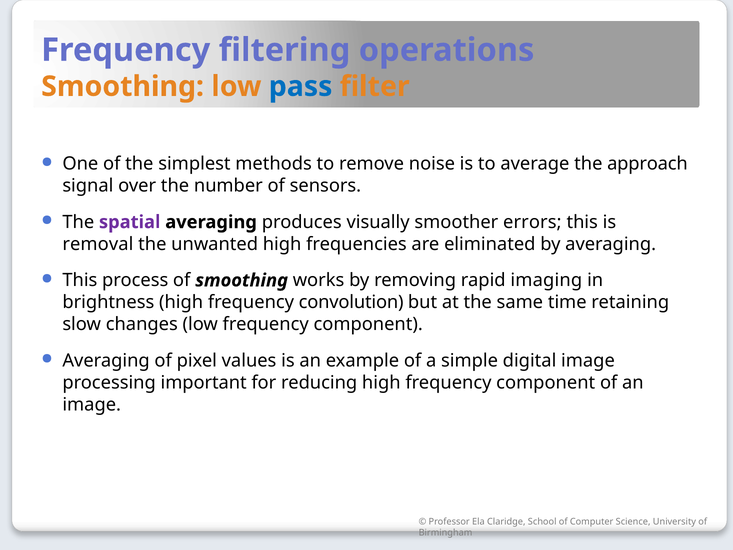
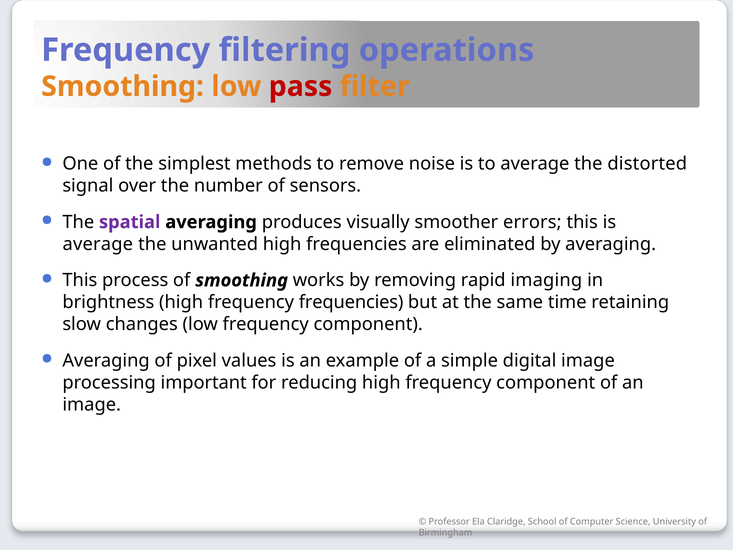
pass colour: blue -> red
approach: approach -> distorted
removal at (98, 244): removal -> average
frequency convolution: convolution -> frequencies
